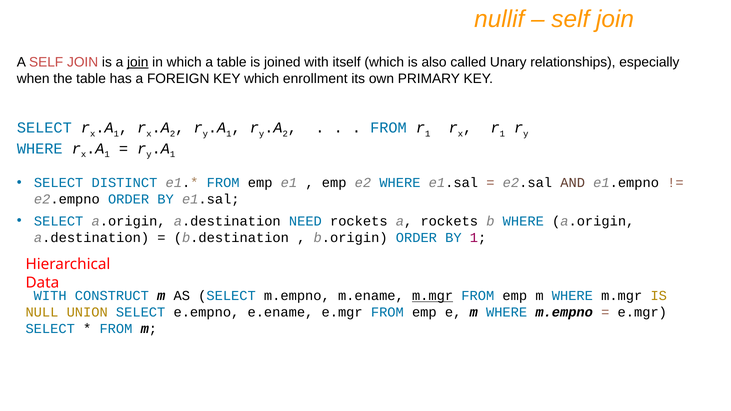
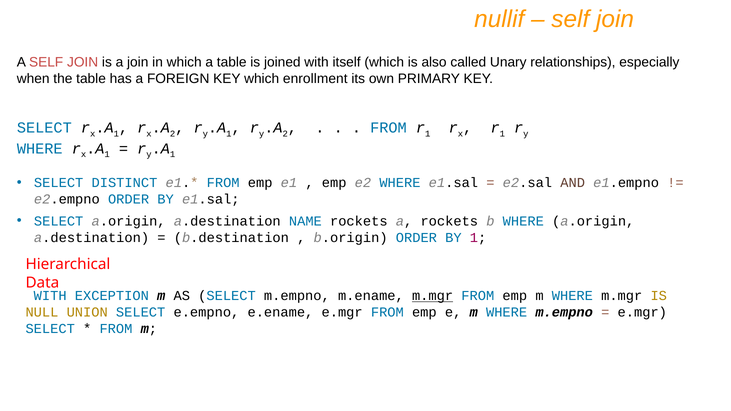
join at (138, 62) underline: present -> none
NEED: NEED -> NAME
CONSTRUCT: CONSTRUCT -> EXCEPTION
